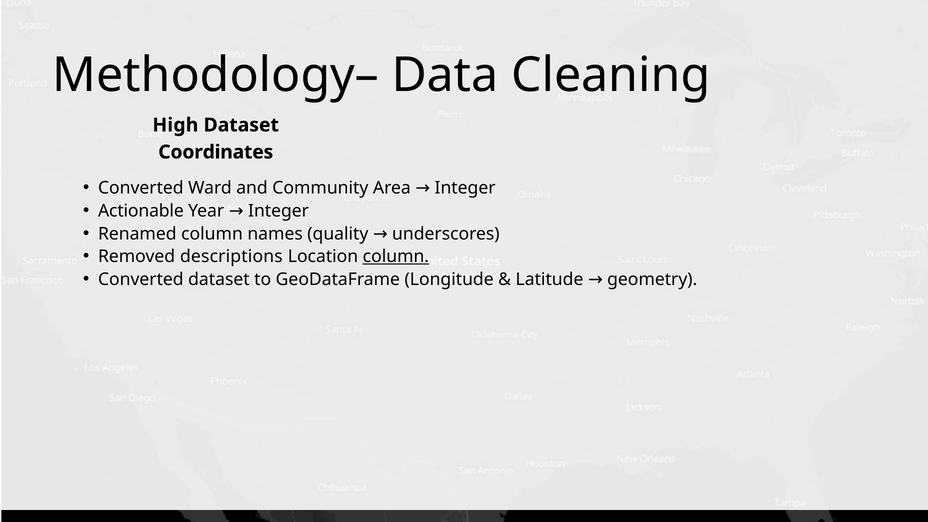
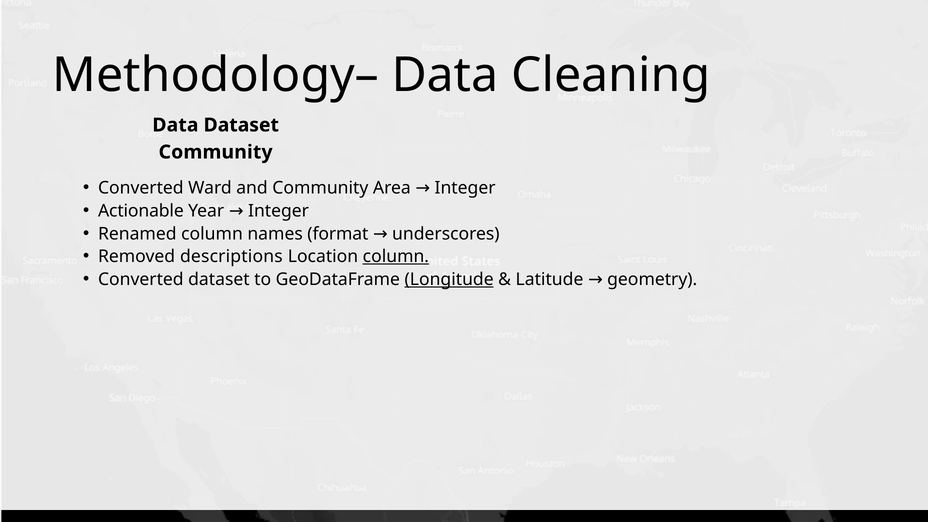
High at (175, 125): High -> Data
Coordinates at (216, 152): Coordinates -> Community
quality: quality -> format
Longitude underline: none -> present
